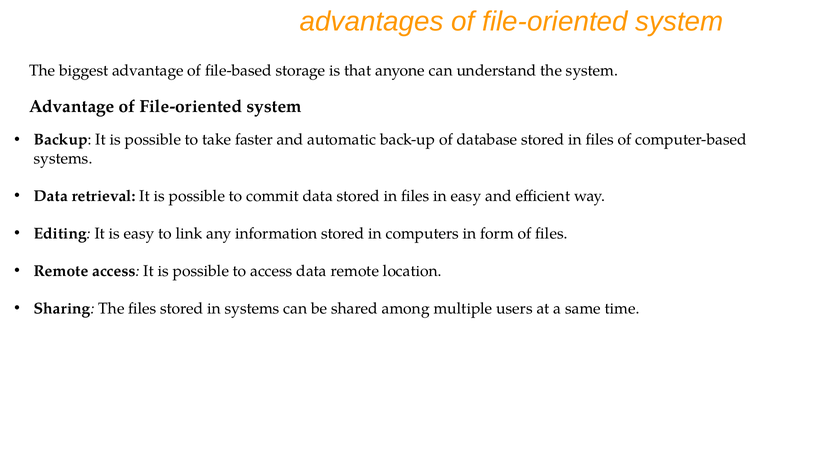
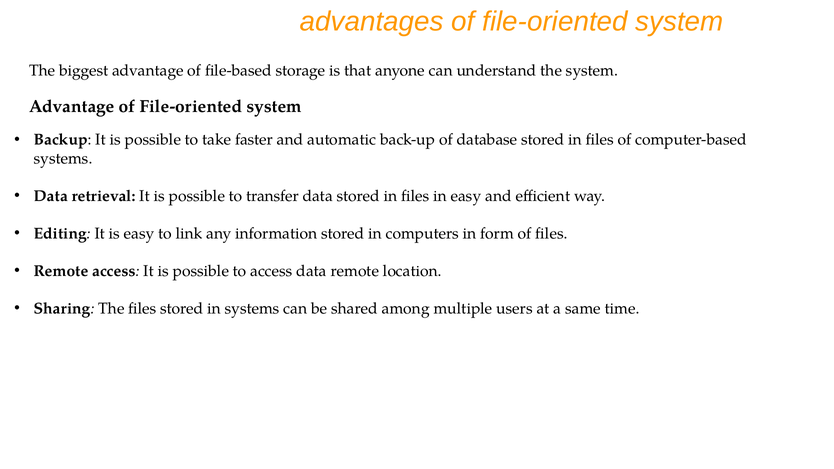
commit: commit -> transfer
